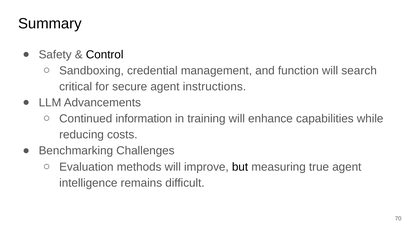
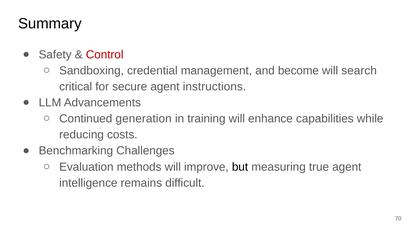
Control colour: black -> red
function: function -> become
information: information -> generation
